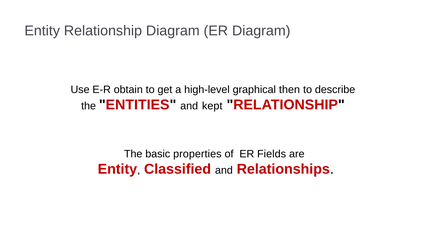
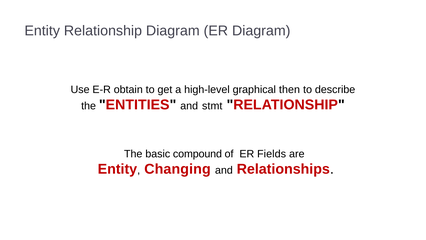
kept: kept -> stmt
properties: properties -> compound
Classified: Classified -> Changing
